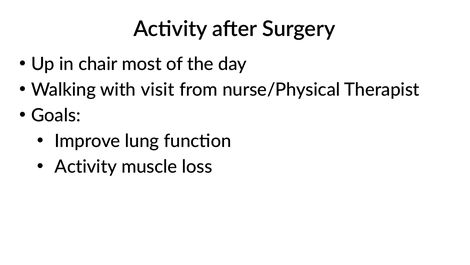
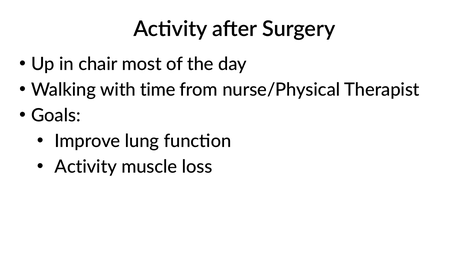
visit: visit -> time
